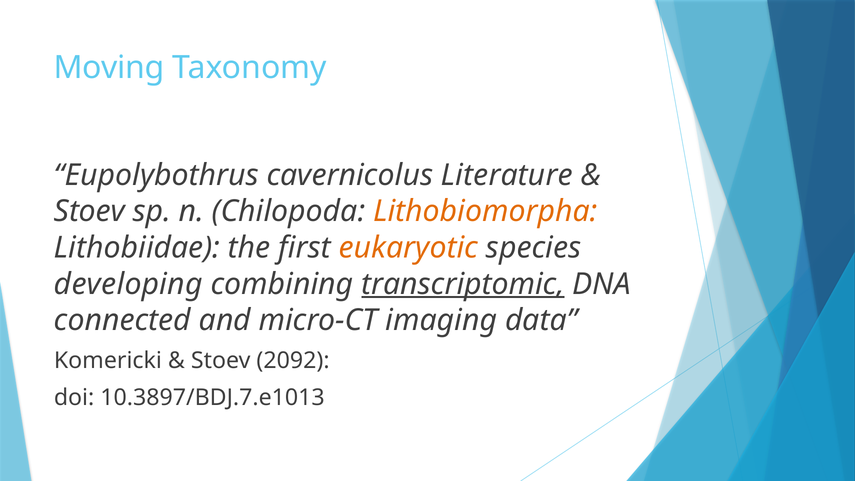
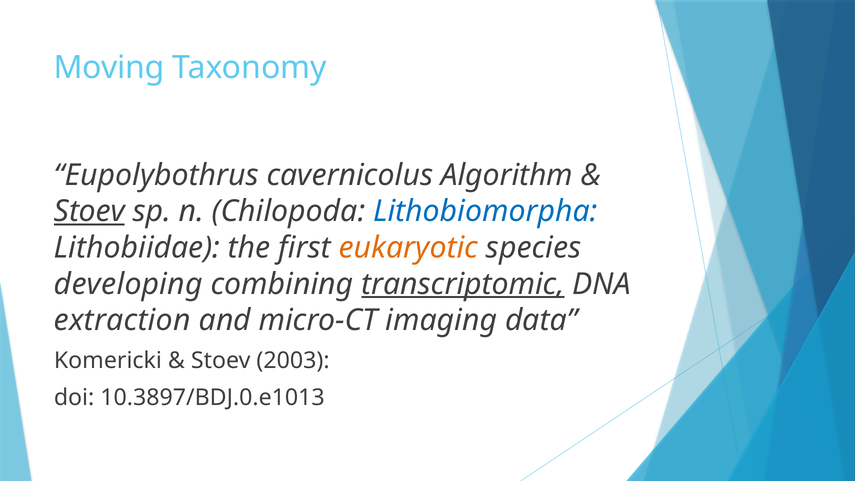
Literature: Literature -> Algorithm
Stoev at (89, 211) underline: none -> present
Lithobiomorpha colour: orange -> blue
connected: connected -> extraction
2092: 2092 -> 2003
10.3897/BDJ.7.e1013: 10.3897/BDJ.7.e1013 -> 10.3897/BDJ.0.e1013
